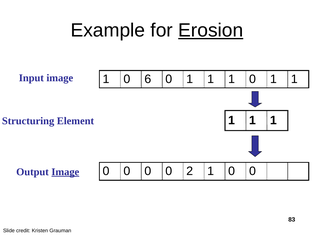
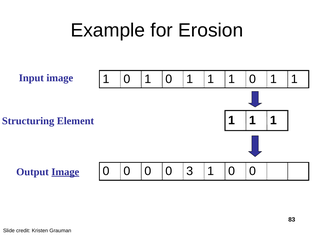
Erosion underline: present -> none
6 at (148, 79): 6 -> 1
2: 2 -> 3
